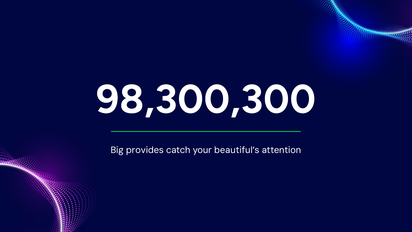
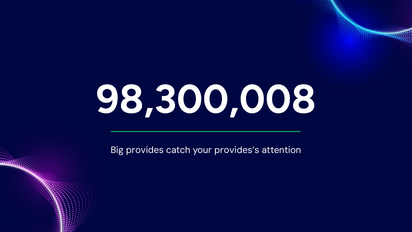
98,300,300: 98,300,300 -> 98,300,008
beautiful’s: beautiful’s -> provides’s
